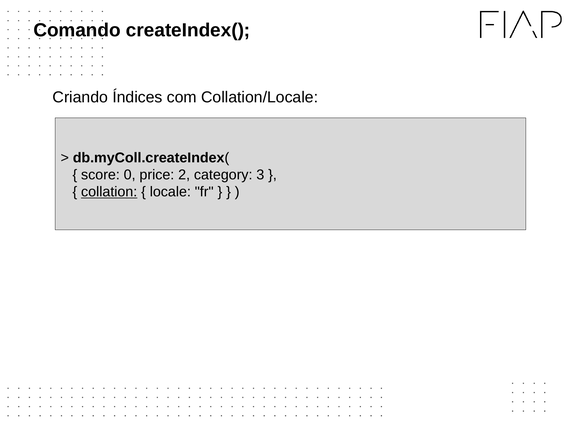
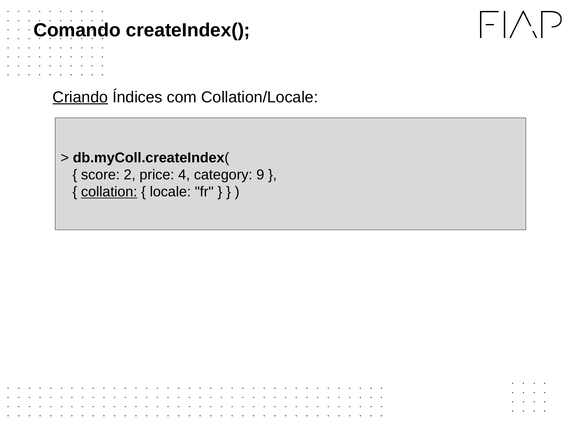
Criando underline: none -> present
0: 0 -> 2
2: 2 -> 4
3: 3 -> 9
